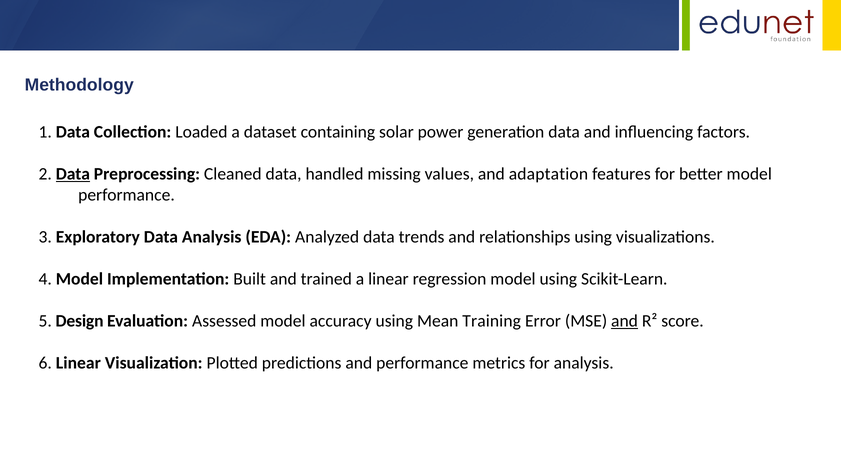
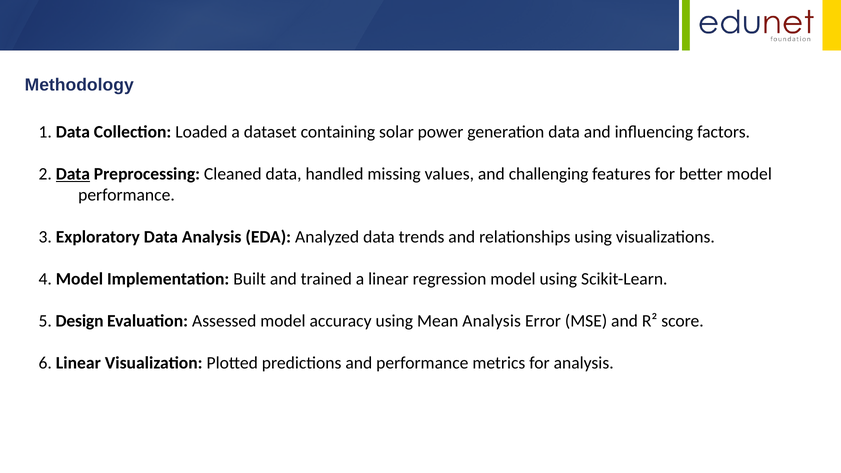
adaptation: adaptation -> challenging
Mean Training: Training -> Analysis
and at (625, 321) underline: present -> none
